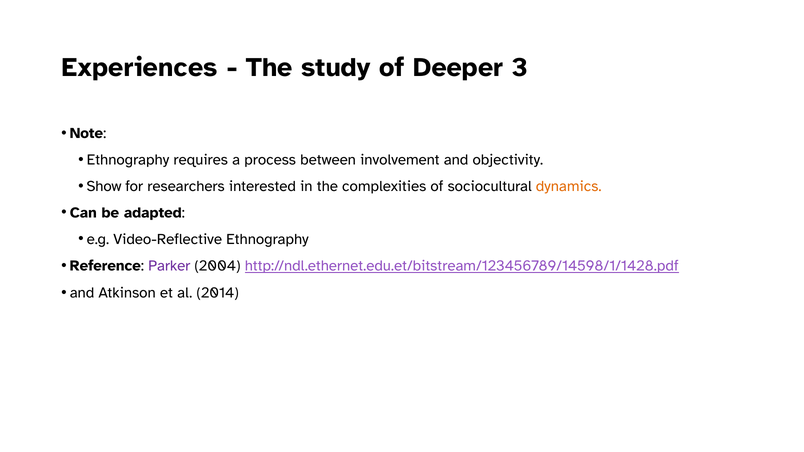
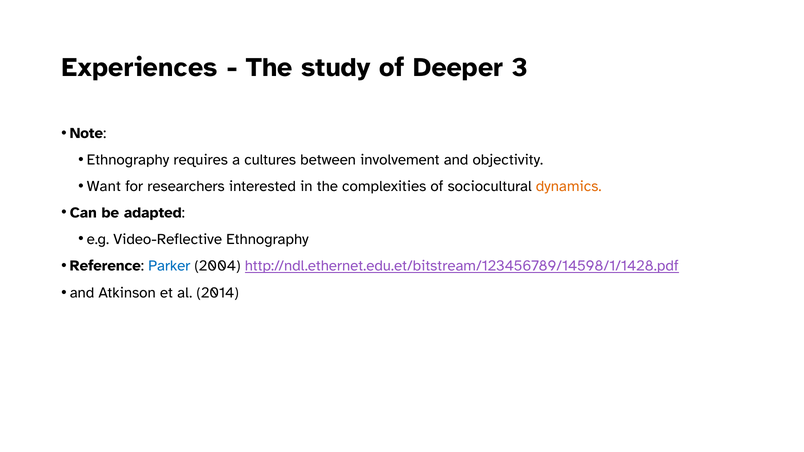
process: process -> cultures
Show: Show -> Want
Parker colour: purple -> blue
